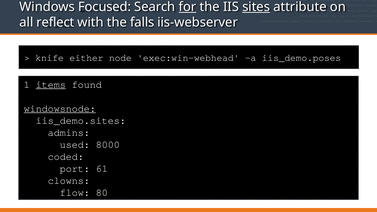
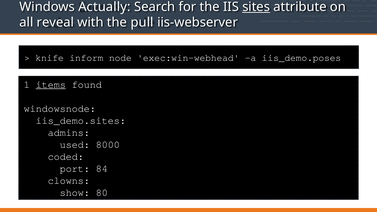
Focused: Focused -> Actually
for underline: present -> none
reflect: reflect -> reveal
falls: falls -> pull
either: either -> inform
windowsnode underline: present -> none
61: 61 -> 84
flow: flow -> show
